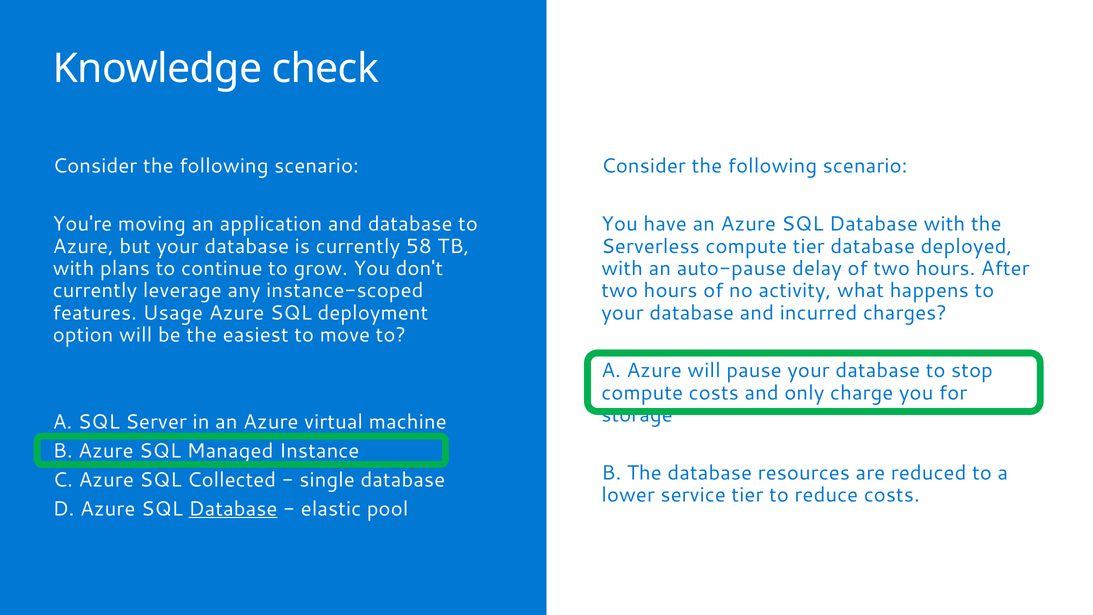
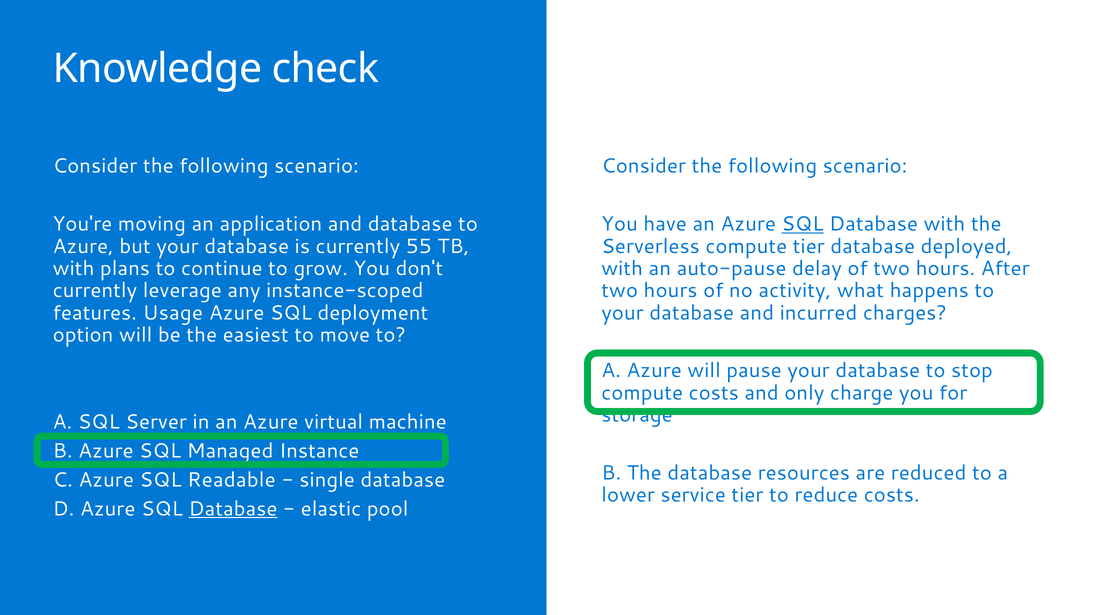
SQL at (803, 224) underline: none -> present
58: 58 -> 55
Collected: Collected -> Readable
